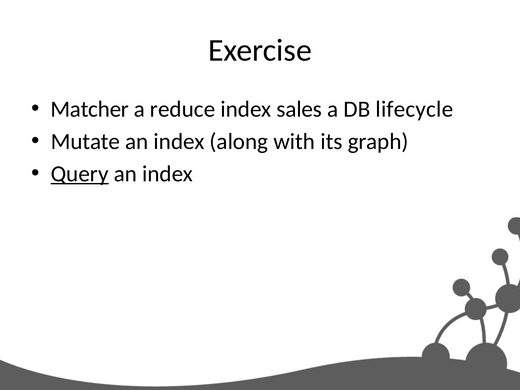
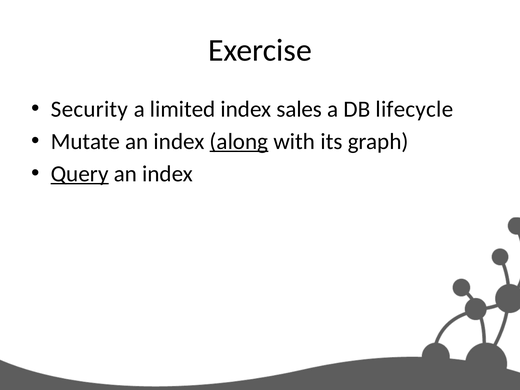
Matcher: Matcher -> Security
reduce: reduce -> limited
along underline: none -> present
